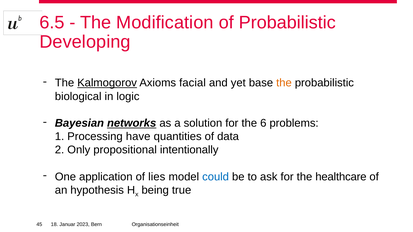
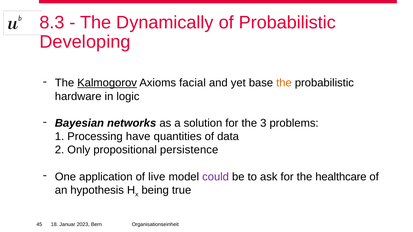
6.5: 6.5 -> 8.3
Modification: Modification -> Dynamically
biological: biological -> hardware
networks underline: present -> none
6: 6 -> 3
intentionally: intentionally -> persistence
lies: lies -> live
could colour: blue -> purple
